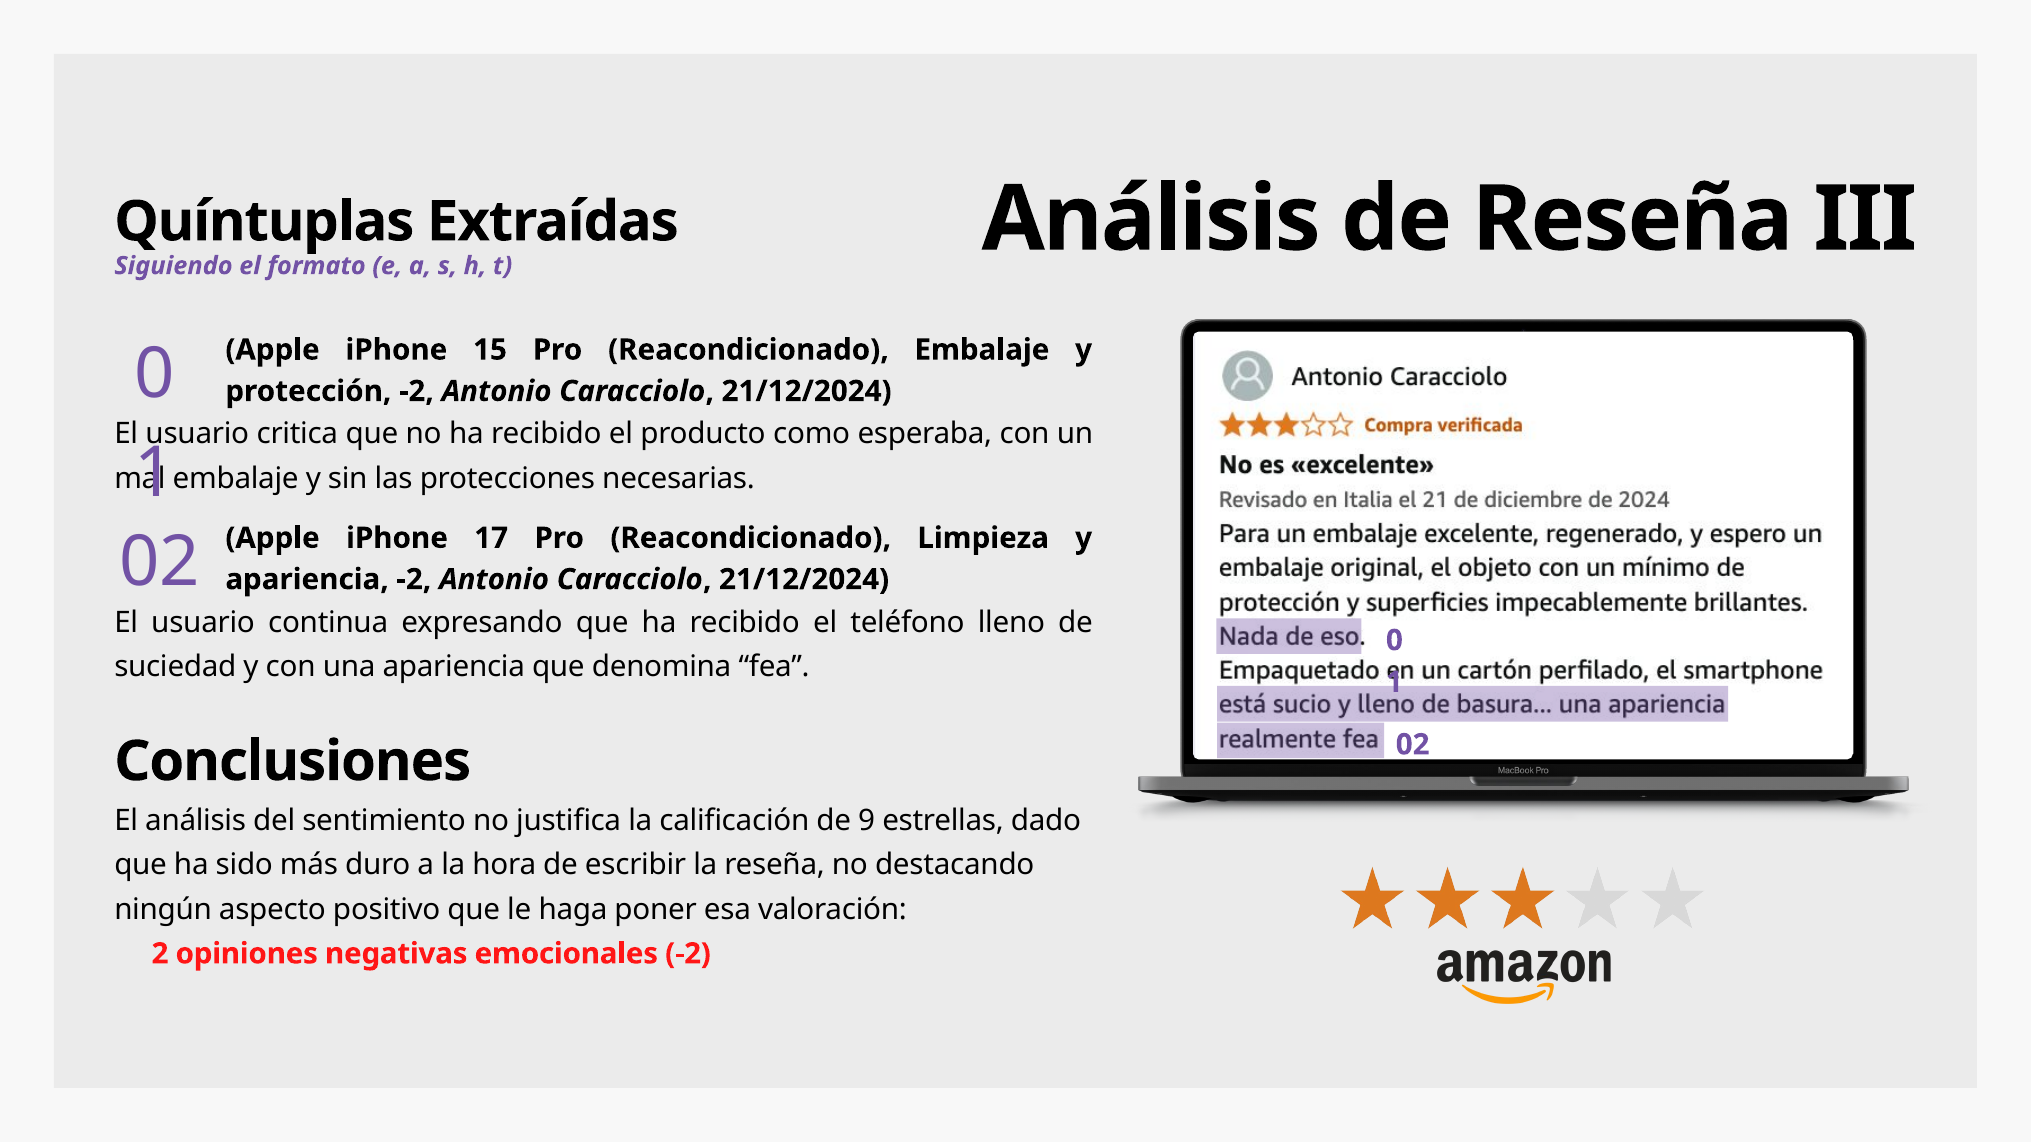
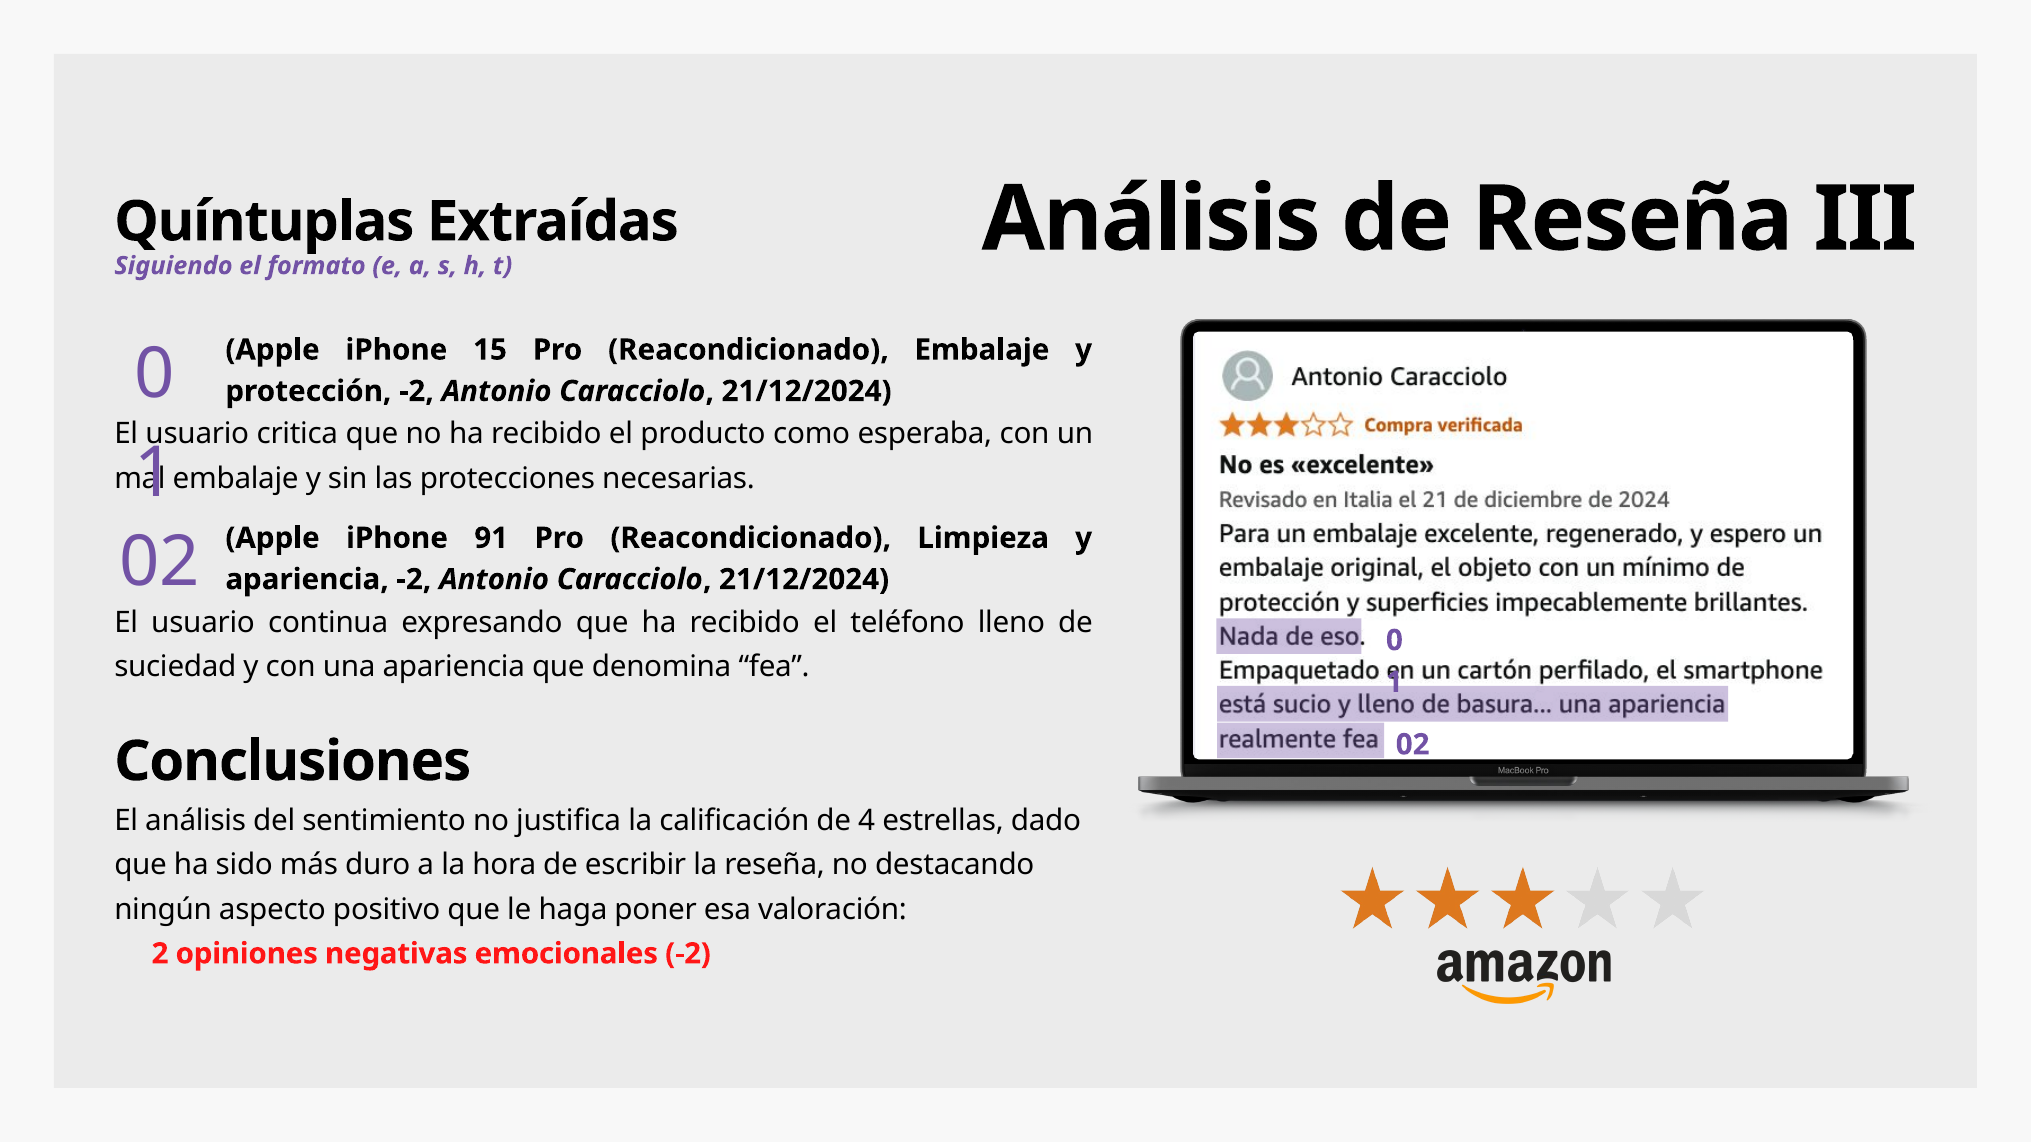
17: 17 -> 91
9: 9 -> 4
